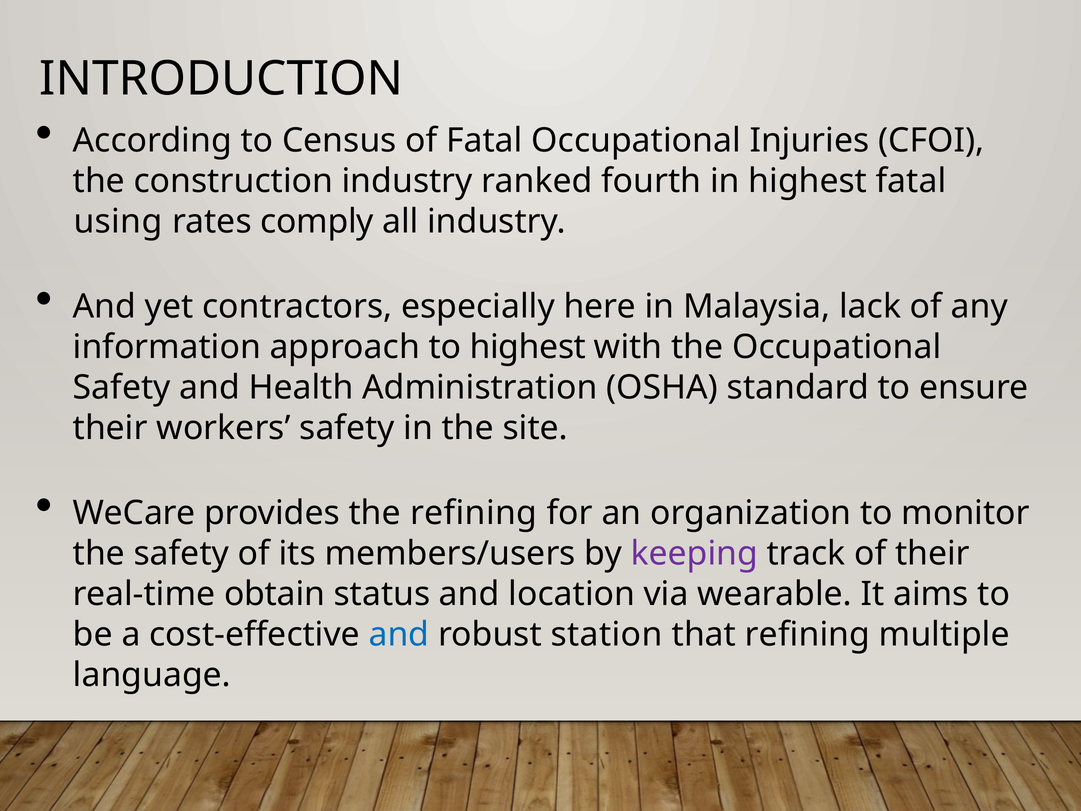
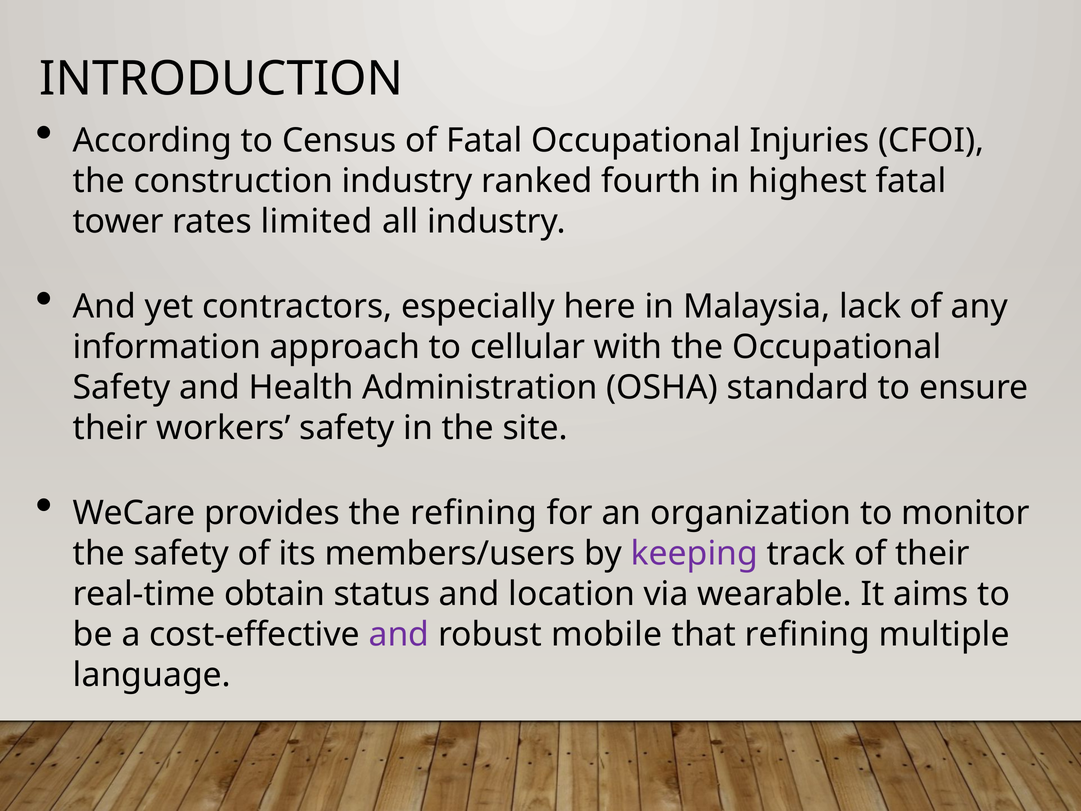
using: using -> tower
comply: comply -> limited
to highest: highest -> cellular
and at (399, 635) colour: blue -> purple
station: station -> mobile
